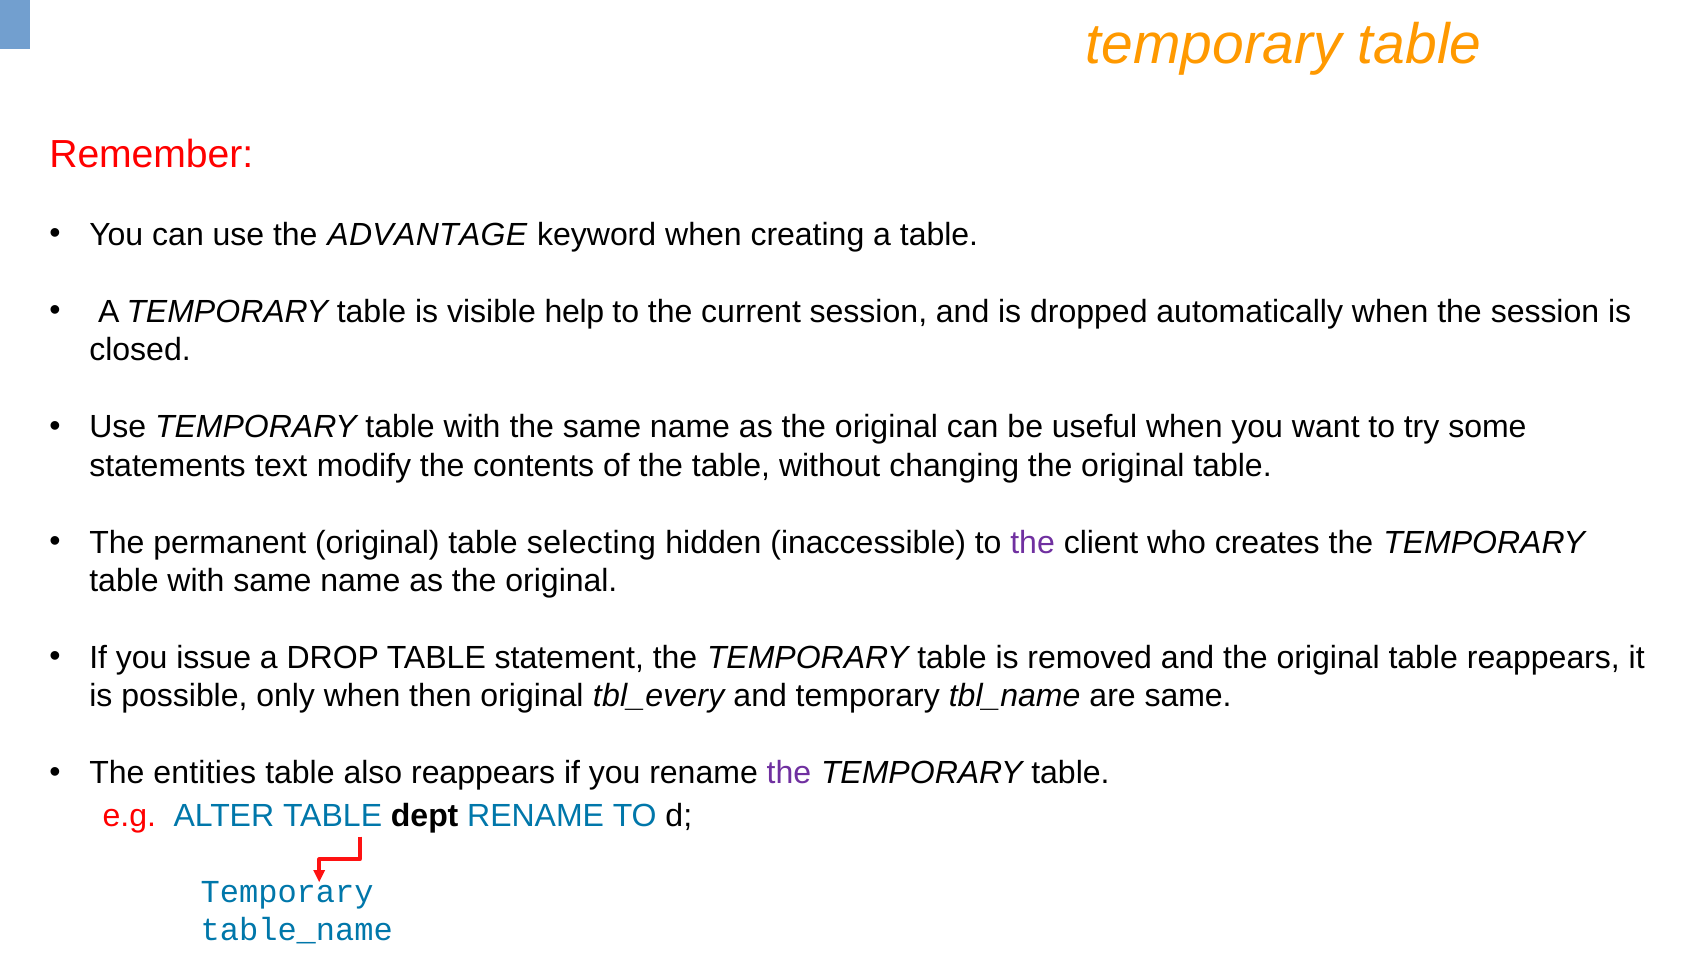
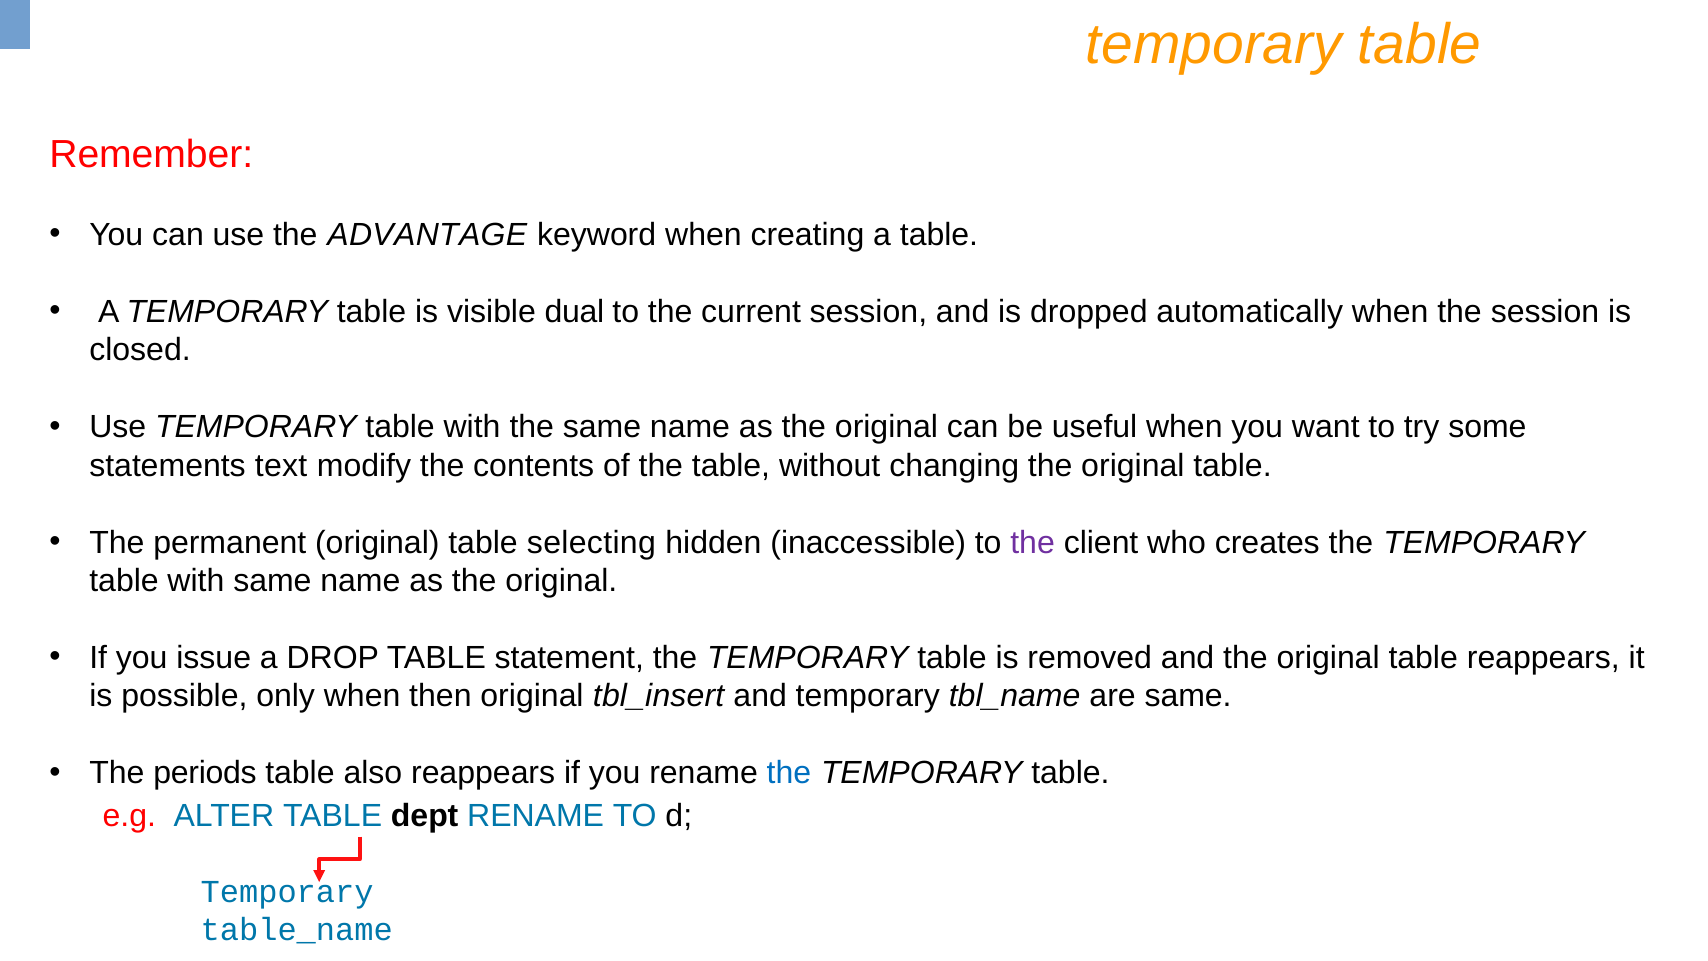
help: help -> dual
tbl_every: tbl_every -> tbl_insert
entities: entities -> periods
the at (789, 773) colour: purple -> blue
